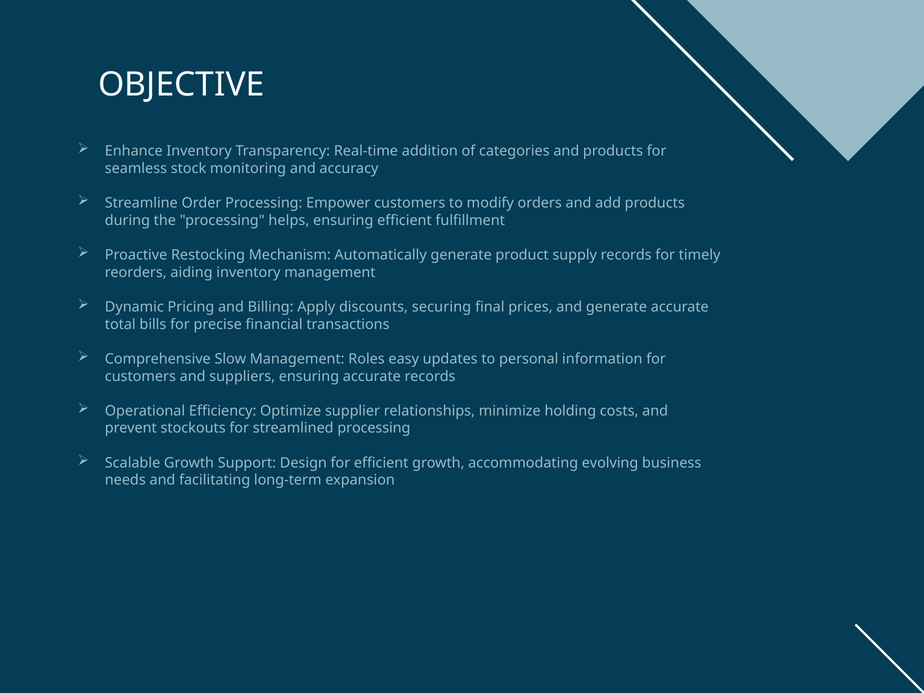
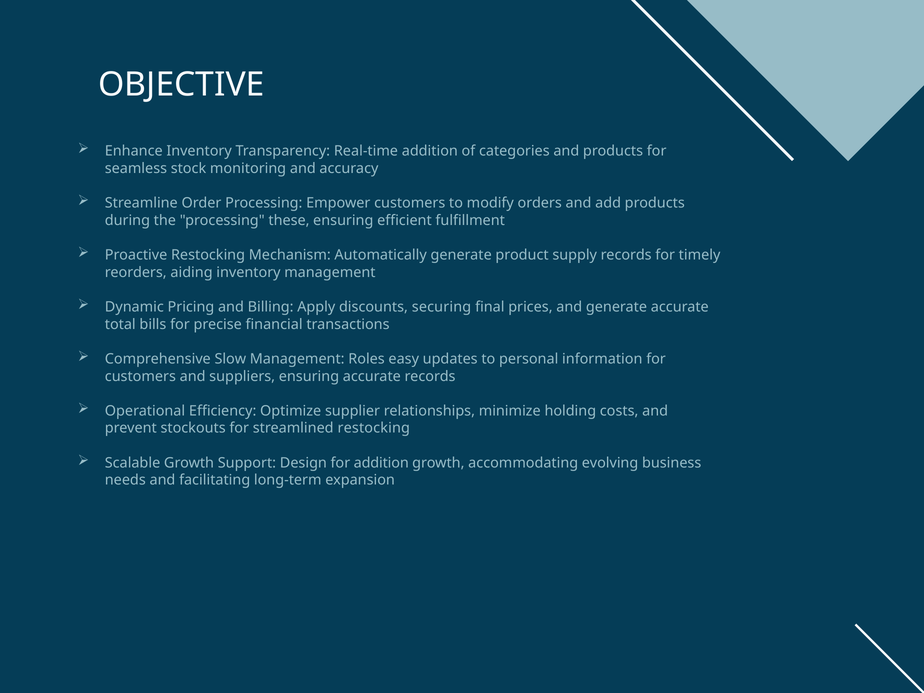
helps: helps -> these
streamlined processing: processing -> restocking
for efficient: efficient -> addition
